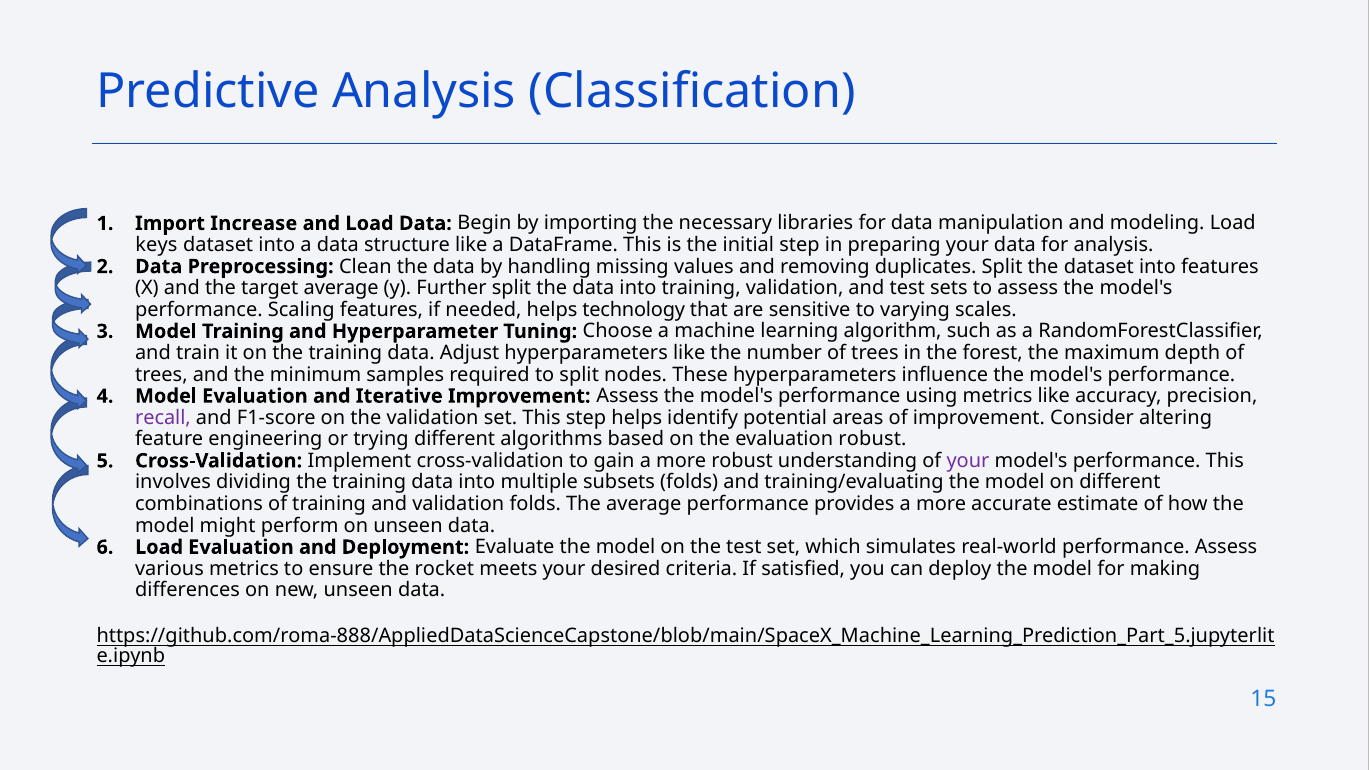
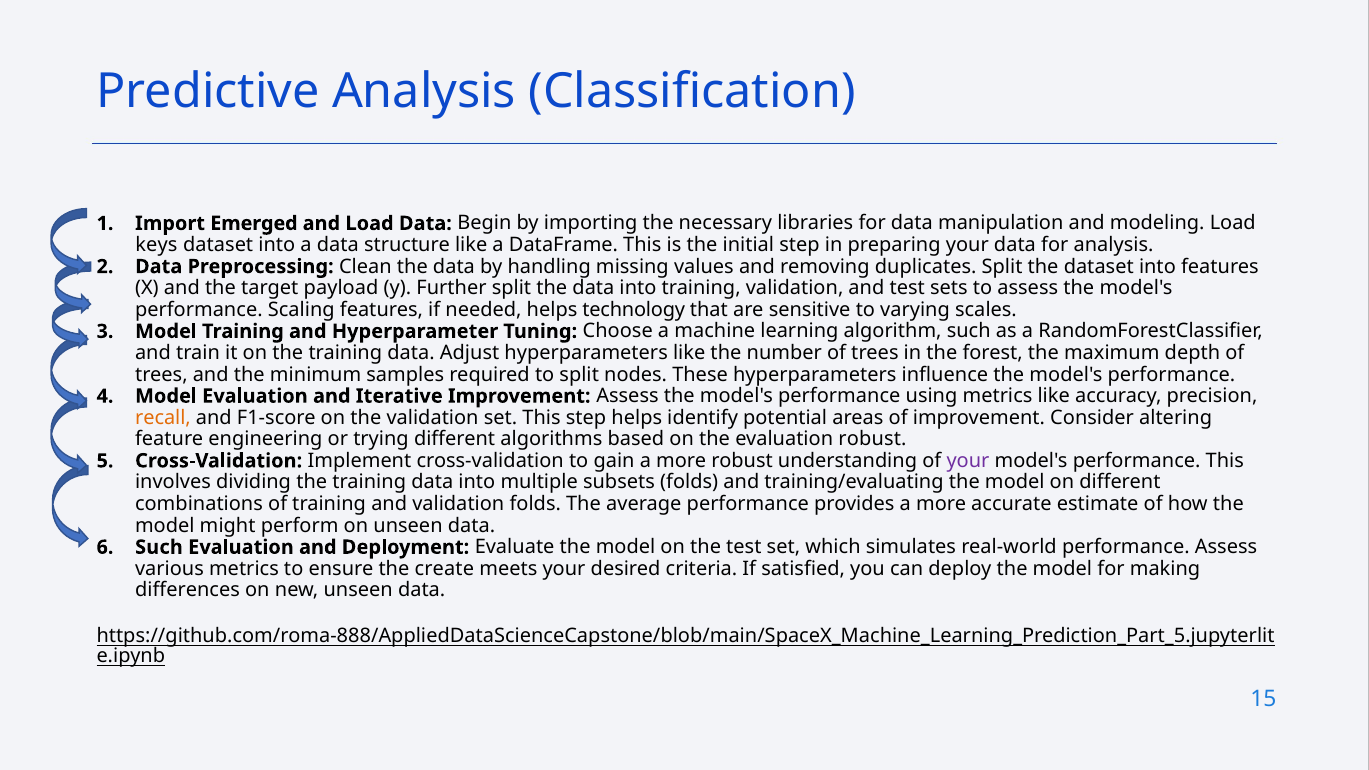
Increase: Increase -> Emerged
target average: average -> payload
recall colour: purple -> orange
Load at (159, 547): Load -> Such
rocket: rocket -> create
